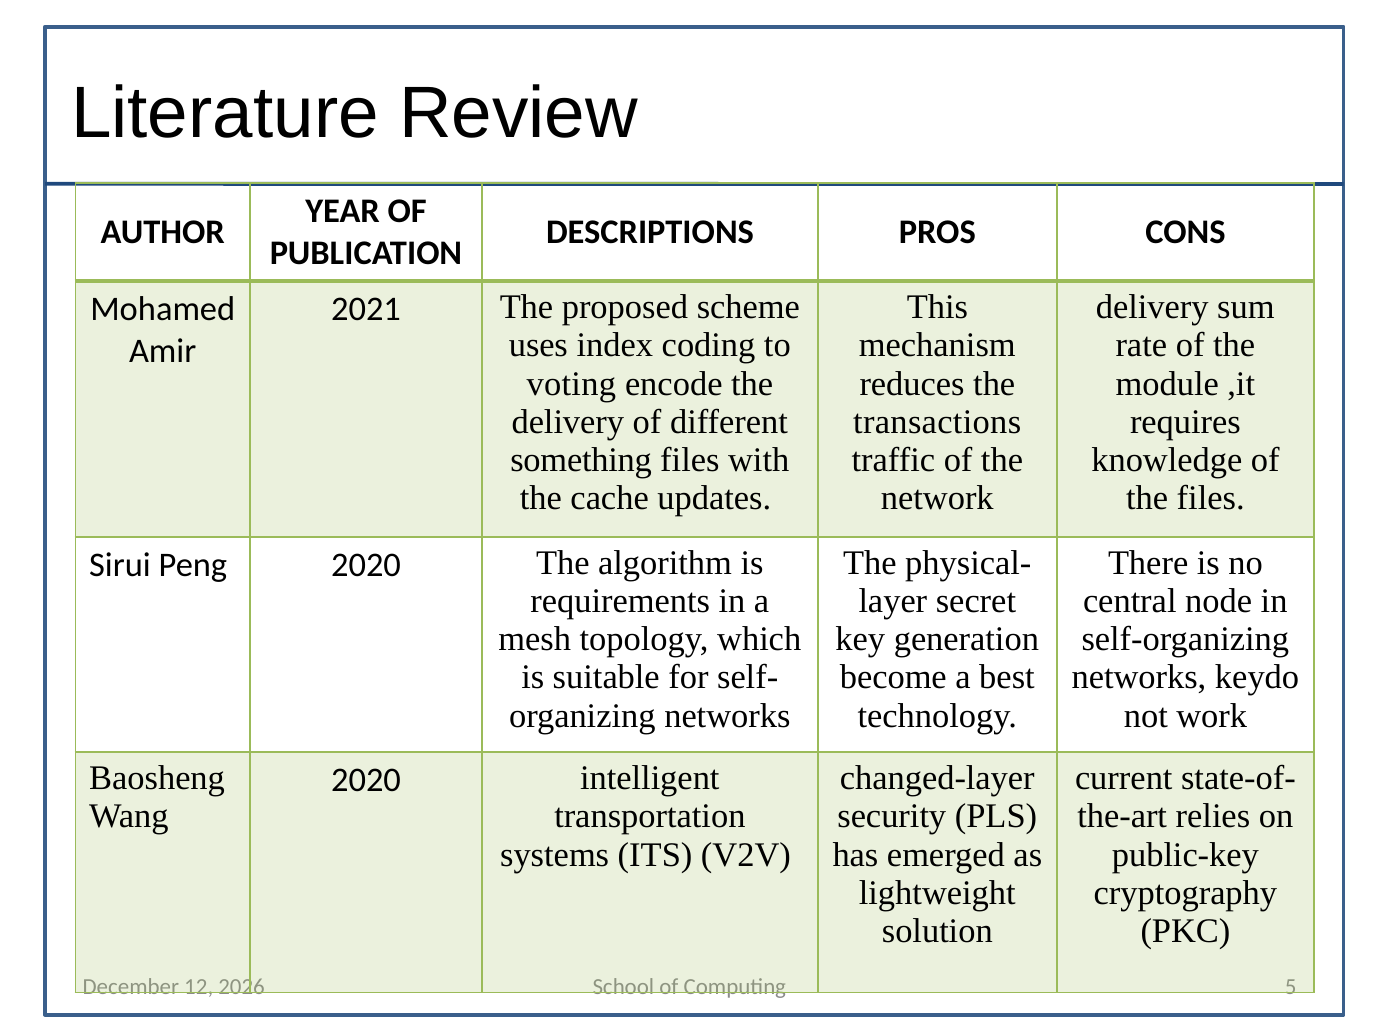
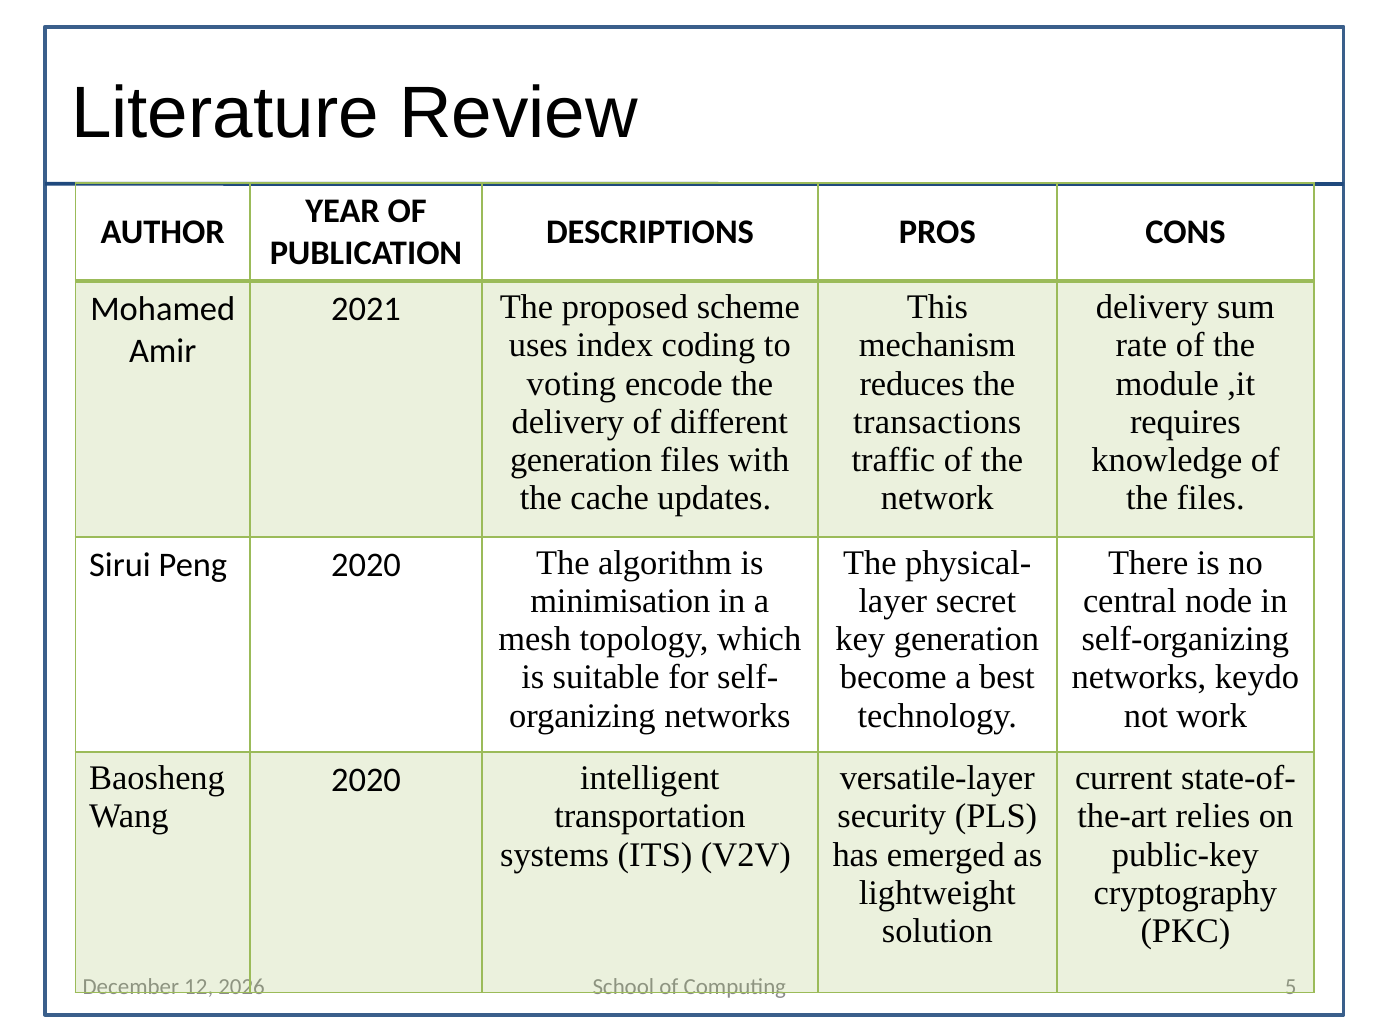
something at (581, 460): something -> generation
requirements: requirements -> minimisation
changed-layer: changed-layer -> versatile-layer
